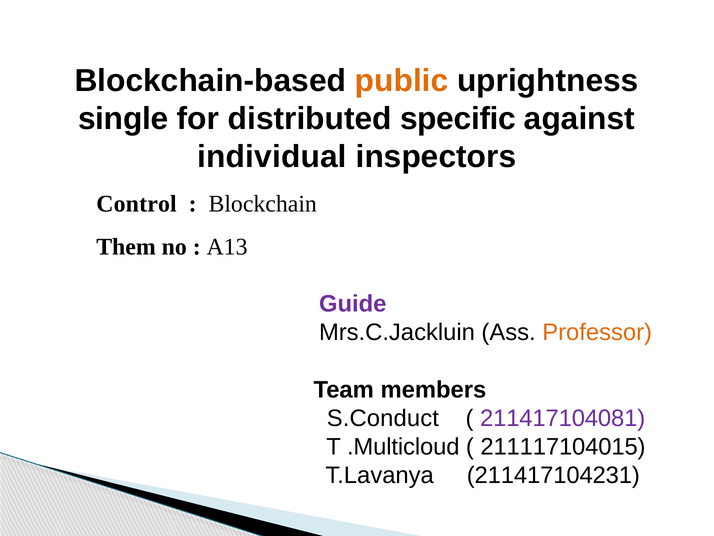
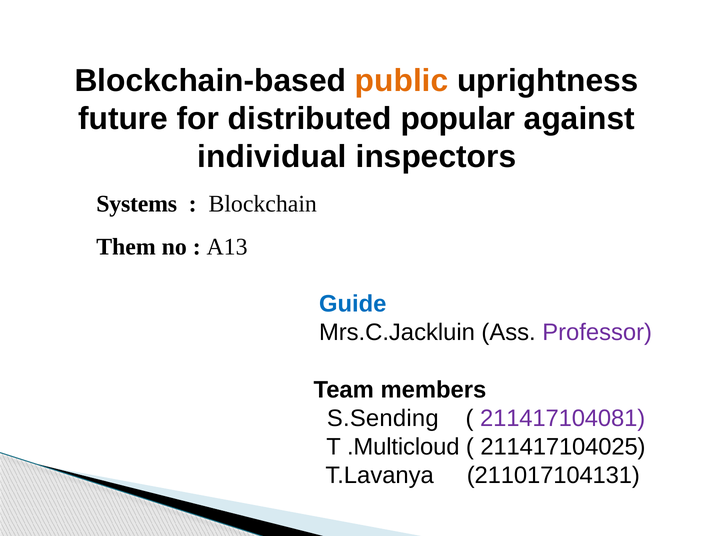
single: single -> future
specific: specific -> popular
Control: Control -> Systems
Guide colour: purple -> blue
Professor colour: orange -> purple
S.Conduct: S.Conduct -> S.Sending
211117104015: 211117104015 -> 211417104025
211417104231: 211417104231 -> 211017104131
